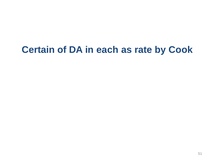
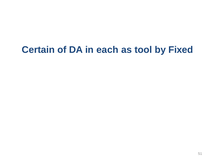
rate: rate -> tool
Cook: Cook -> Fixed
